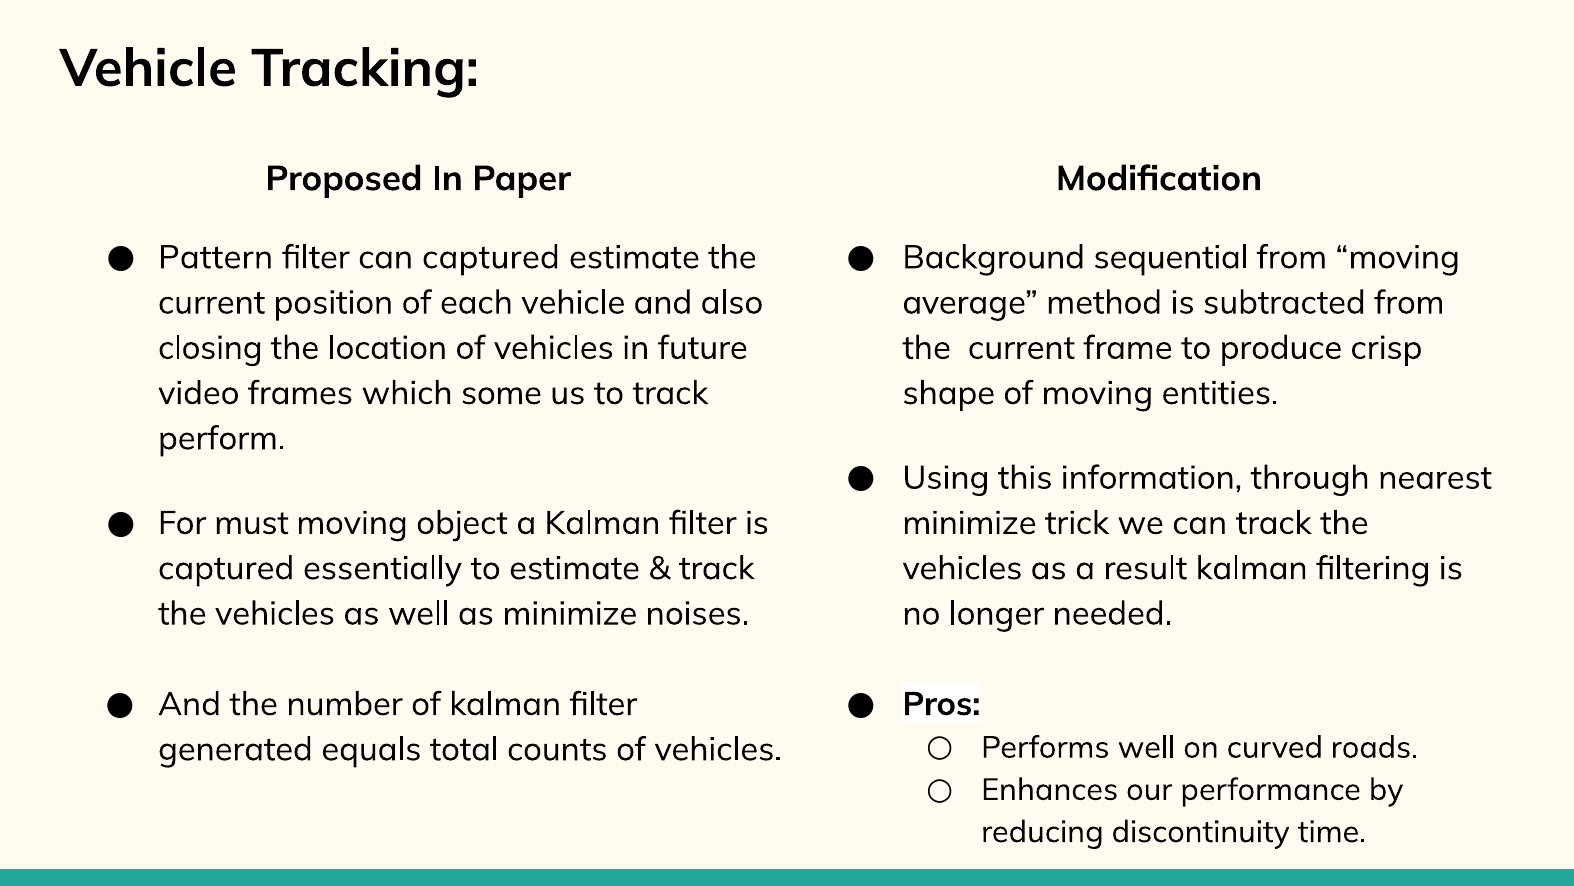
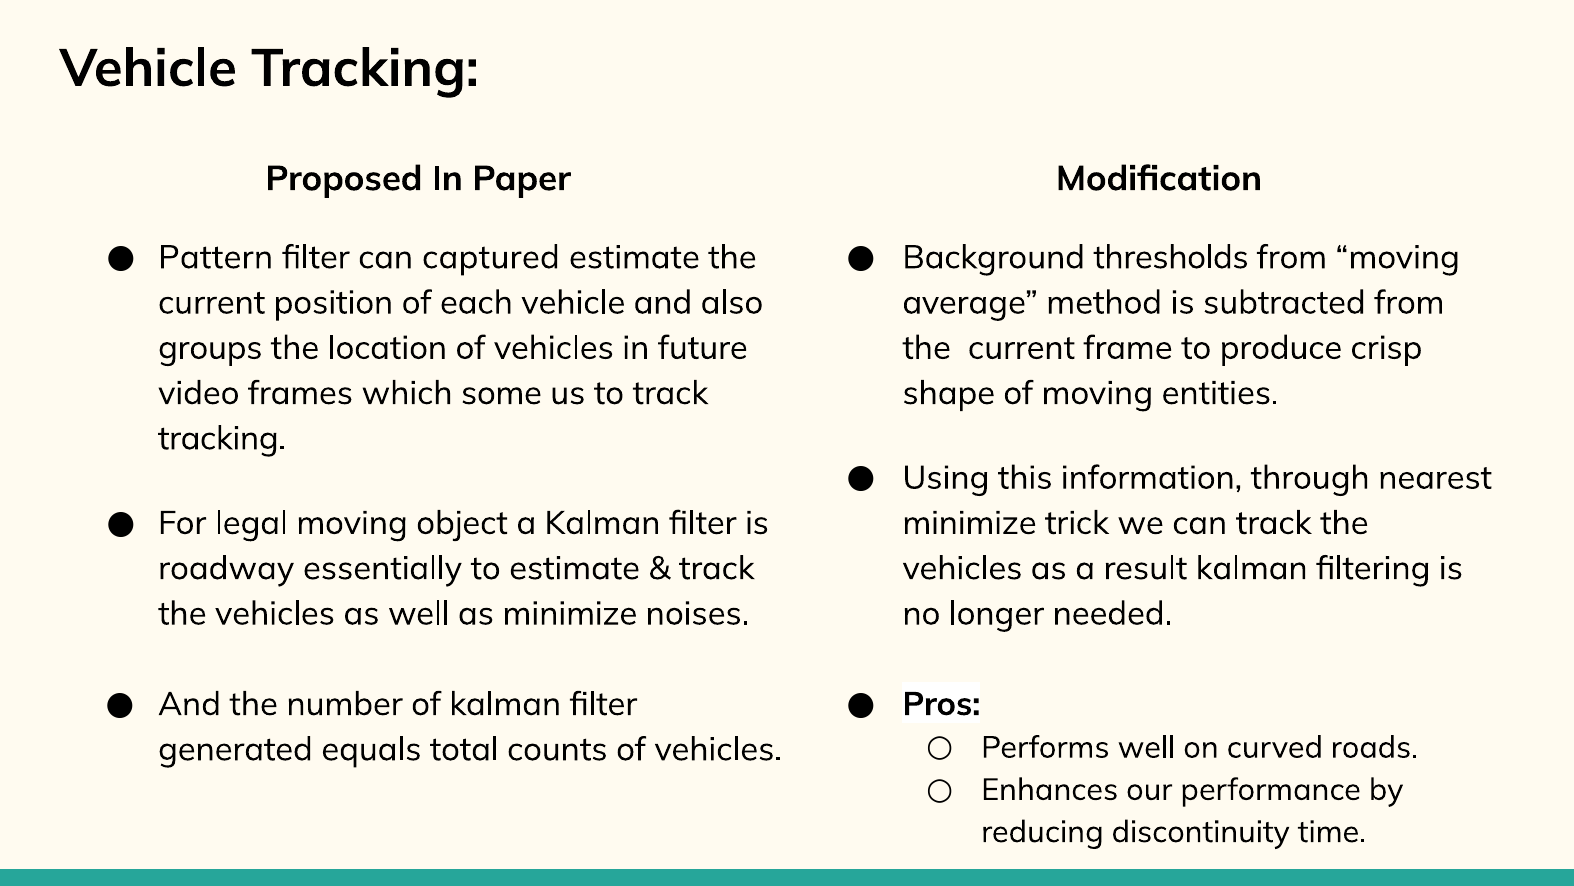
sequential: sequential -> thresholds
closing: closing -> groups
perform at (222, 438): perform -> tracking
must: must -> legal
captured at (226, 568): captured -> roadway
